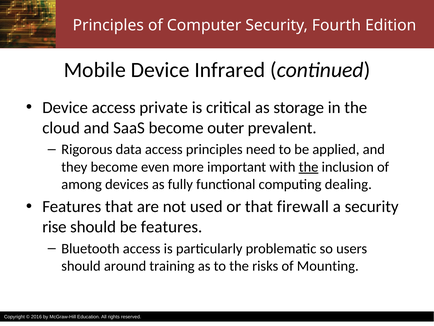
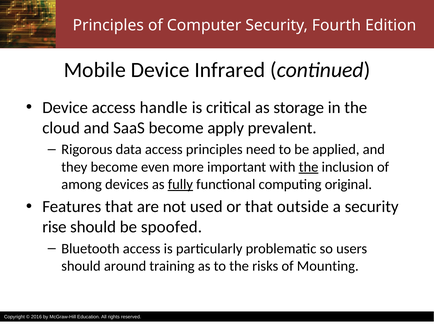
private: private -> handle
outer: outer -> apply
fully underline: none -> present
dealing: dealing -> original
firewall: firewall -> outside
be features: features -> spoofed
